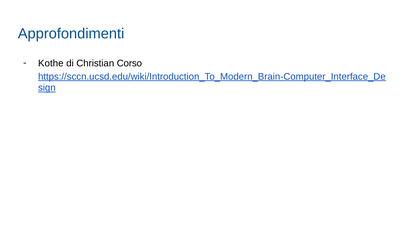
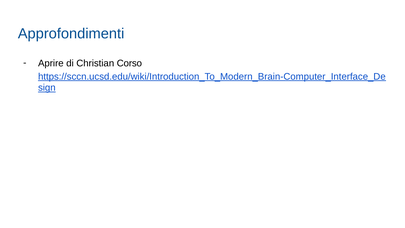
Kothe: Kothe -> Aprire
